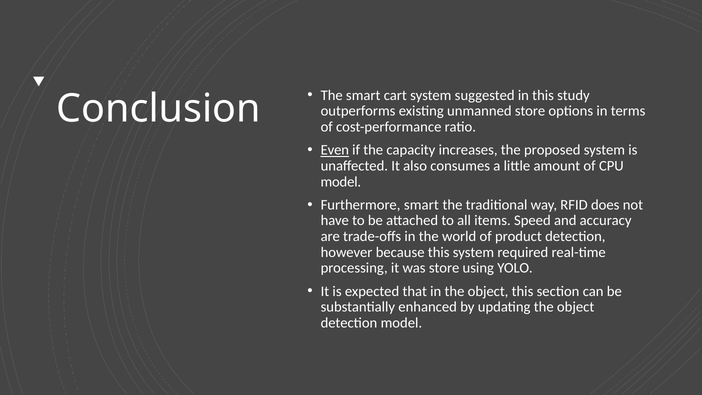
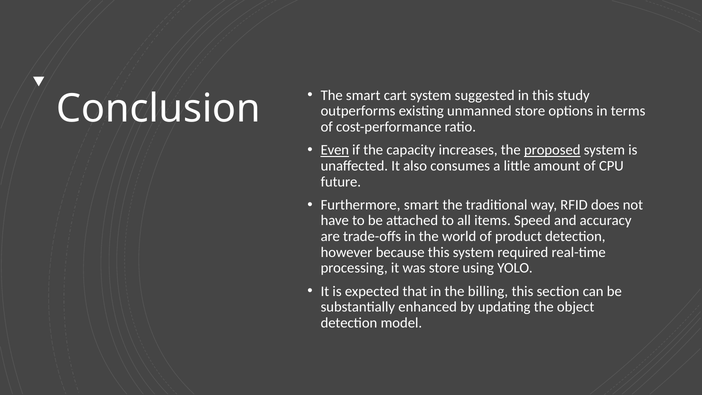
proposed underline: none -> present
model at (341, 182): model -> future
in the object: object -> billing
